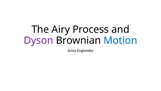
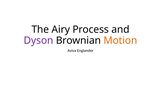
Motion colour: blue -> orange
